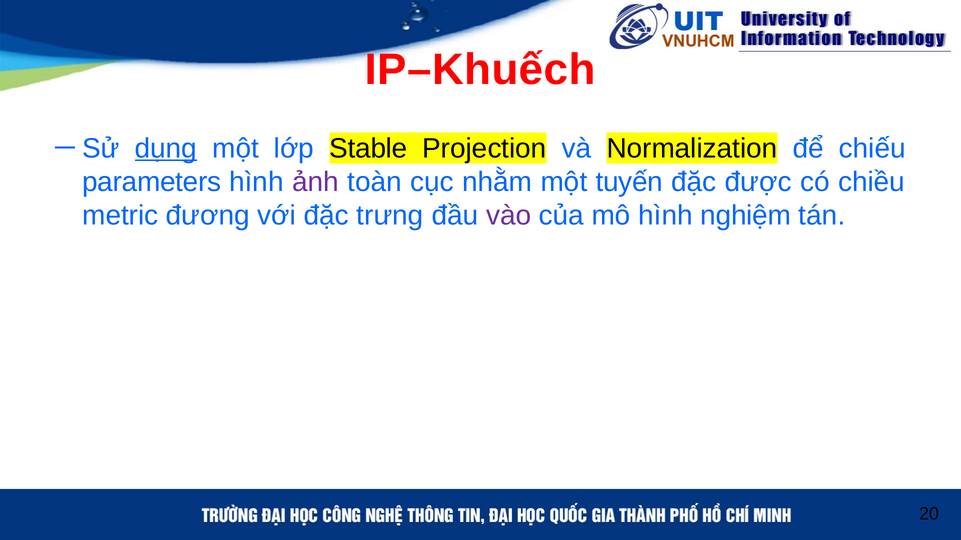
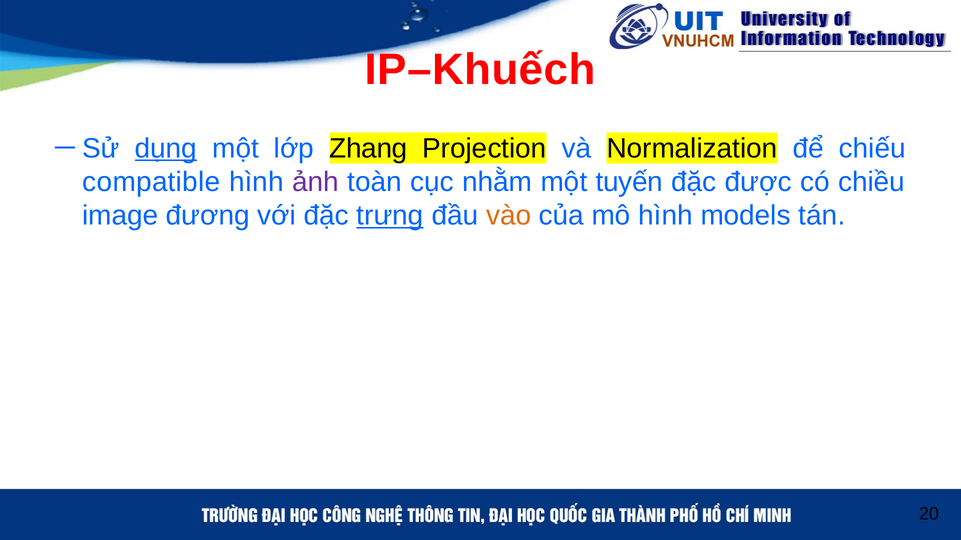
Stable: Stable -> Zhang
parameters: parameters -> compatible
metric: metric -> image
trưng underline: none -> present
vào colour: purple -> orange
nghiệm: nghiệm -> models
